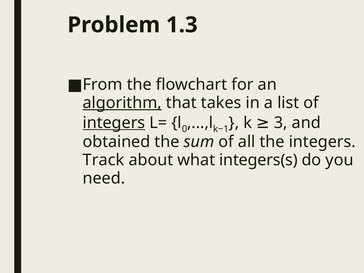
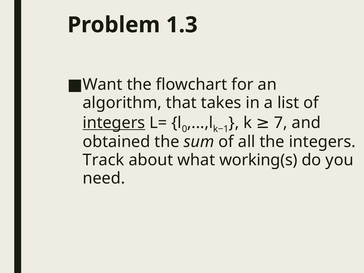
From: From -> Want
algorithm underline: present -> none
3: 3 -> 7
integers(s: integers(s -> working(s
